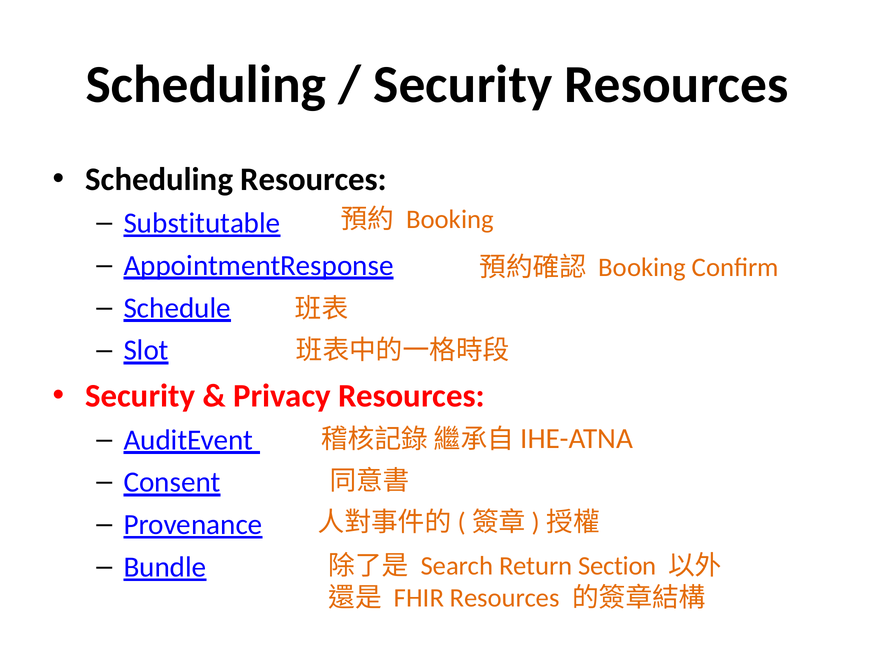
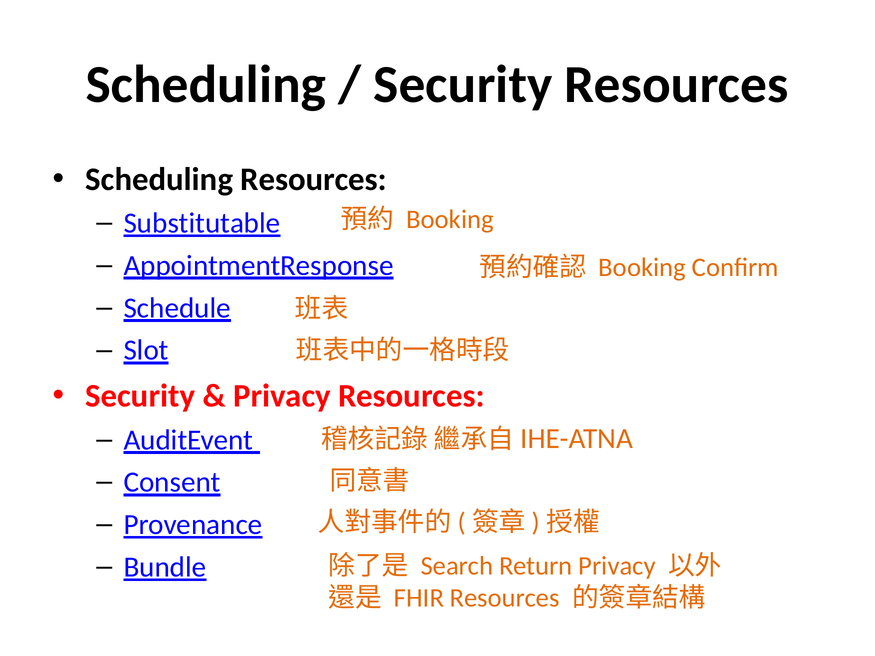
Return Section: Section -> Privacy
